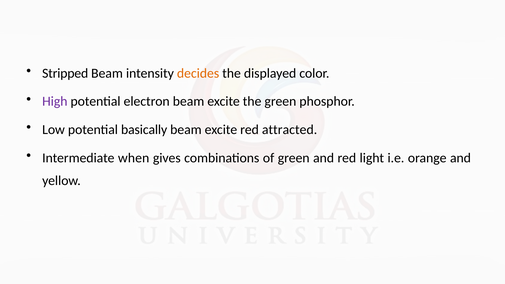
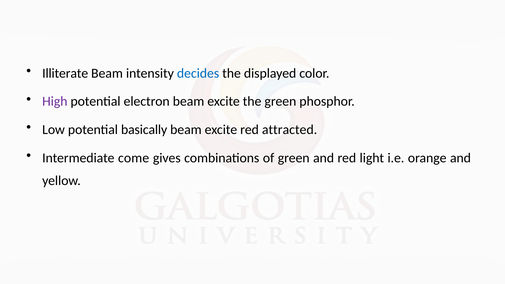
Stripped: Stripped -> Illiterate
decides colour: orange -> blue
when: when -> come
